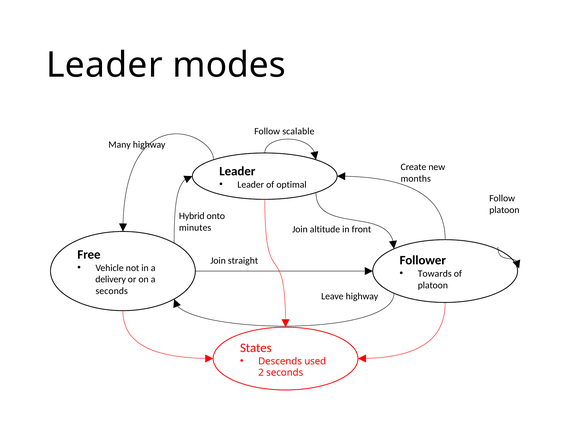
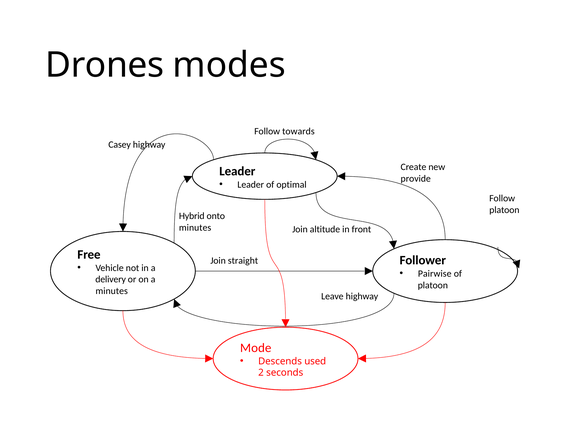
Leader at (104, 65): Leader -> Drones
scalable: scalable -> towards
Many: Many -> Casey
months: months -> provide
Towards: Towards -> Pairwise
seconds at (112, 291): seconds -> minutes
States: States -> Mode
